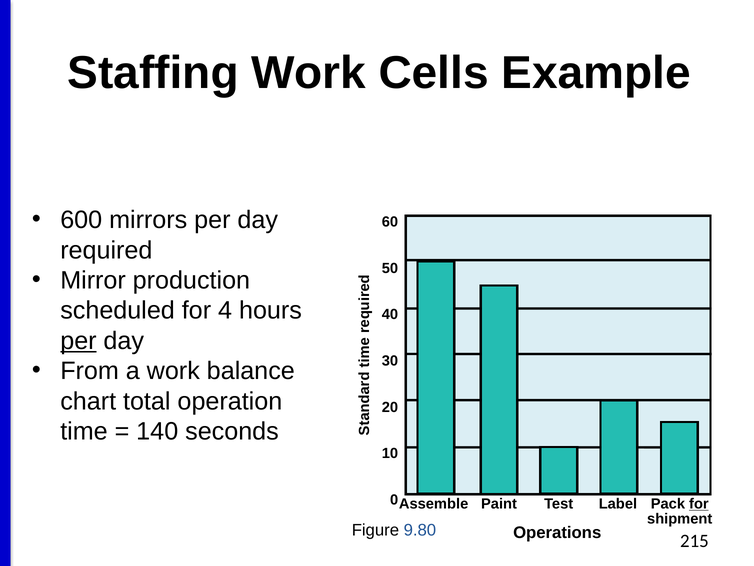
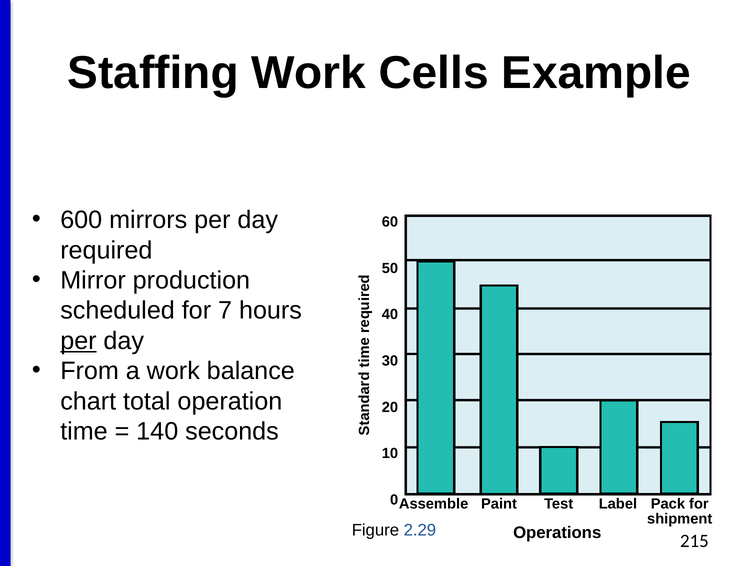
4: 4 -> 7
for at (699, 504) underline: present -> none
9.80: 9.80 -> 2.29
